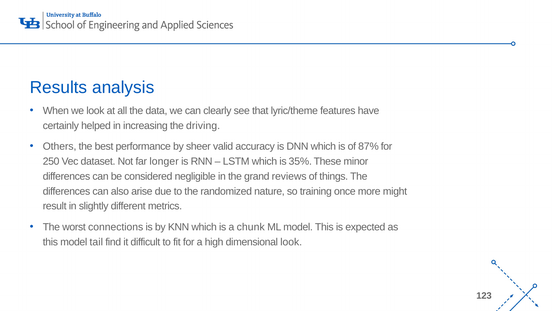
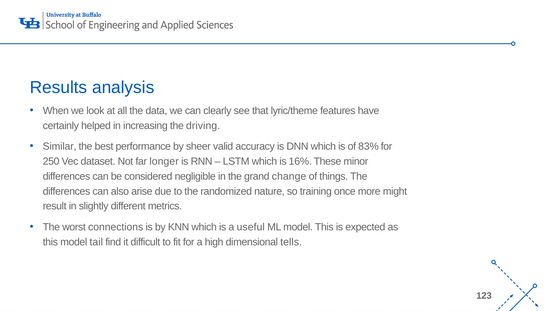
Others: Others -> Similar
87%: 87% -> 83%
35%: 35% -> 16%
reviews: reviews -> change
chunk: chunk -> useful
dimensional look: look -> tells
